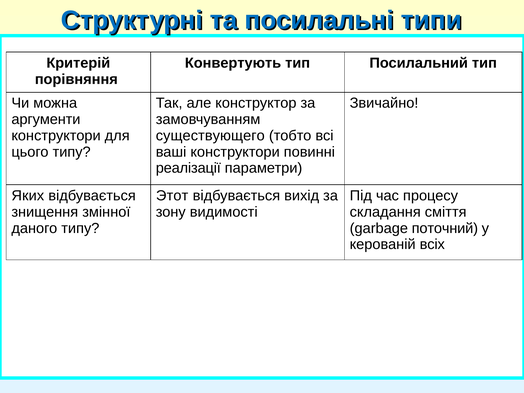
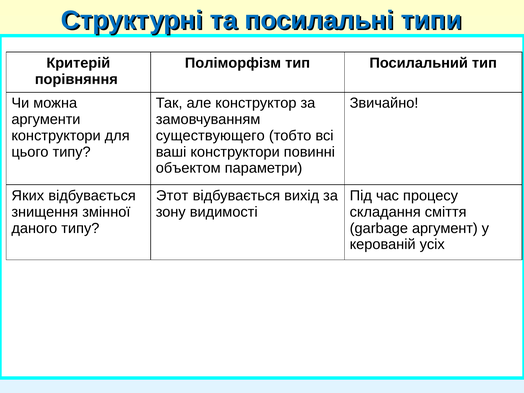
Конвертують: Конвертують -> Поліморфізм
реалізації: реалізації -> объектом
поточний: поточний -> аргумент
всіх: всіх -> усіх
